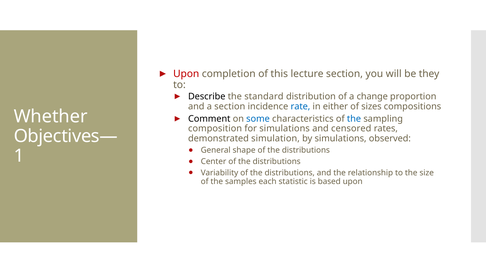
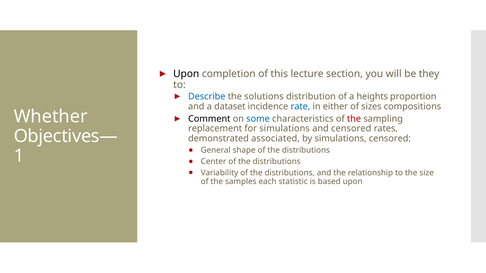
Upon at (186, 74) colour: red -> black
Describe colour: black -> blue
standard: standard -> solutions
change: change -> heights
a section: section -> dataset
the at (354, 119) colour: blue -> red
composition: composition -> replacement
simulation: simulation -> associated
simulations observed: observed -> censored
